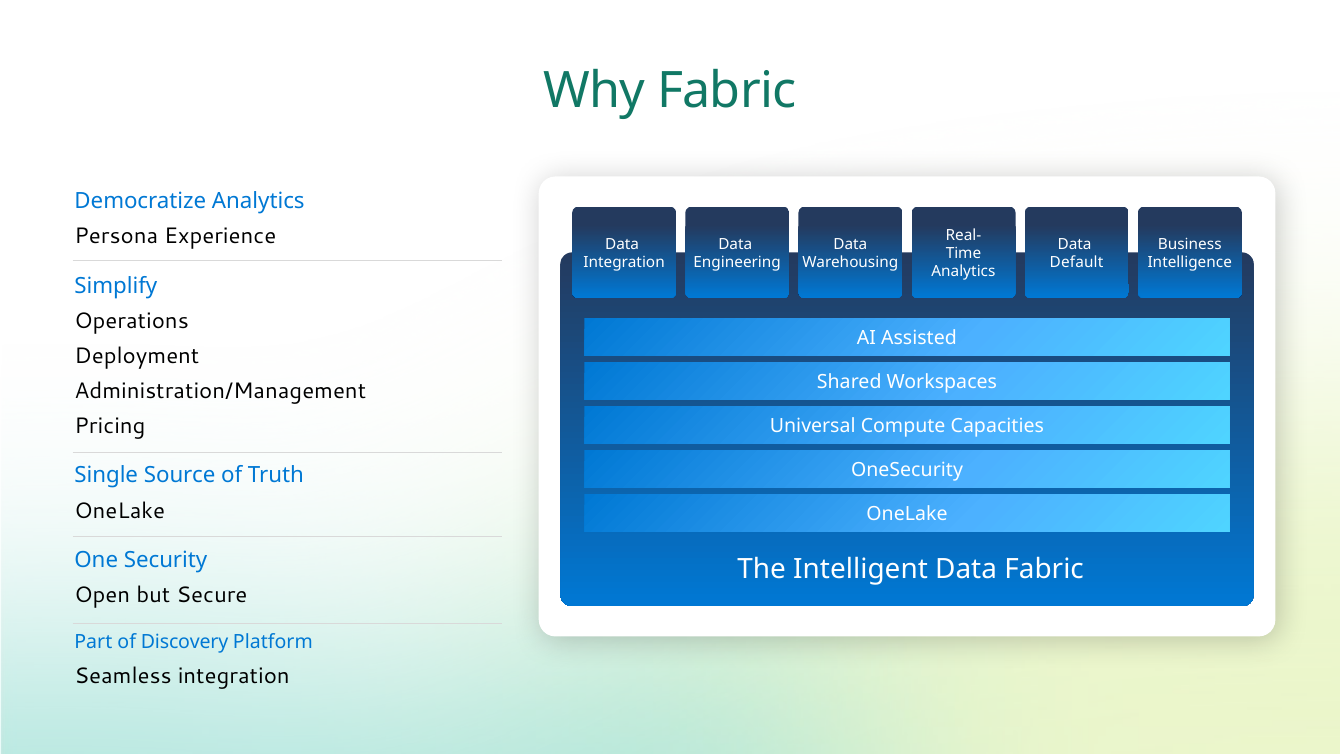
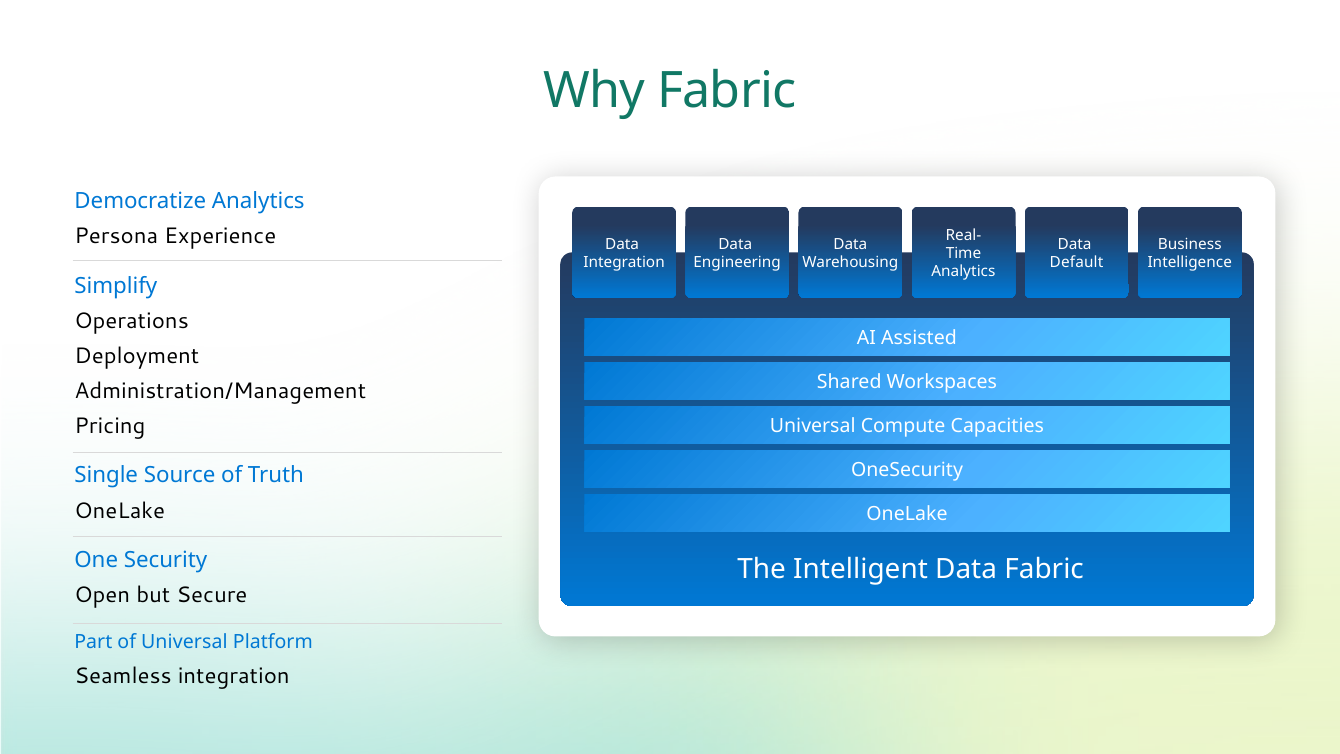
of Discovery: Discovery -> Universal
